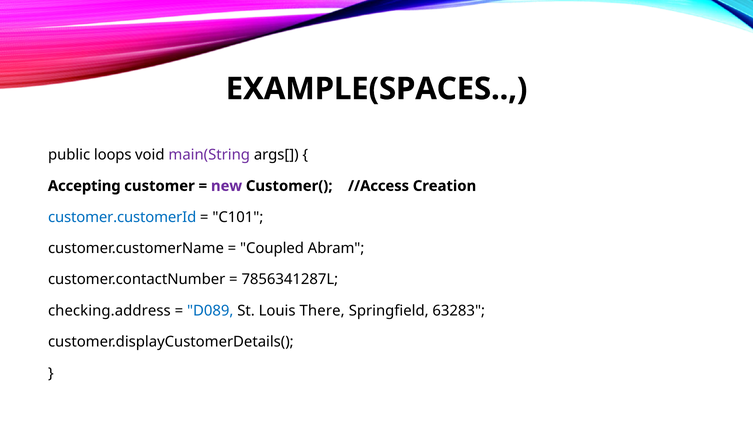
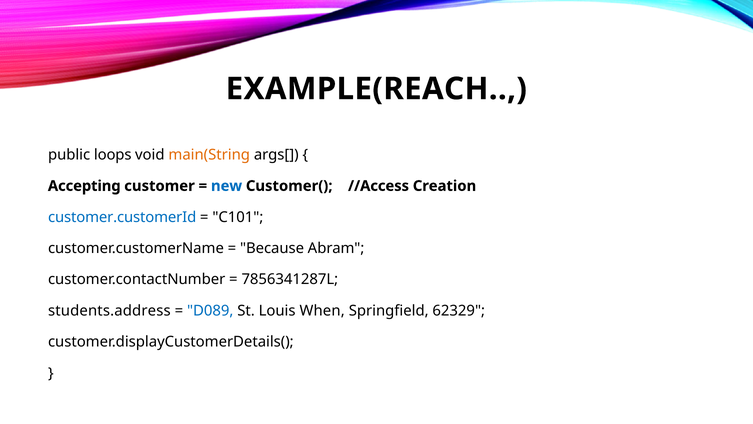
EXAMPLE(SPACES: EXAMPLE(SPACES -> EXAMPLE(REACH
main(String colour: purple -> orange
new colour: purple -> blue
Coupled: Coupled -> Because
checking.address: checking.address -> students.address
There: There -> When
63283: 63283 -> 62329
